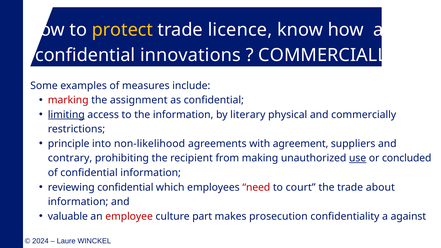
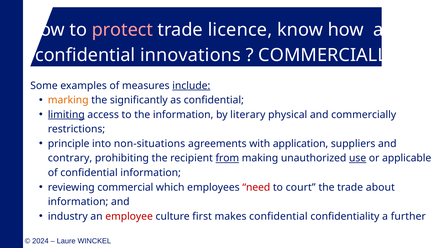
protect colour: yellow -> pink
include underline: none -> present
marking colour: red -> orange
assignment: assignment -> significantly
non-likelihood: non-likelihood -> non-situations
agreement: agreement -> application
from underline: none -> present
concluded: concluded -> applicable
reviewing confidential: confidential -> commercial
valuable: valuable -> industry
part: part -> first
makes prosecution: prosecution -> confidential
against: against -> further
